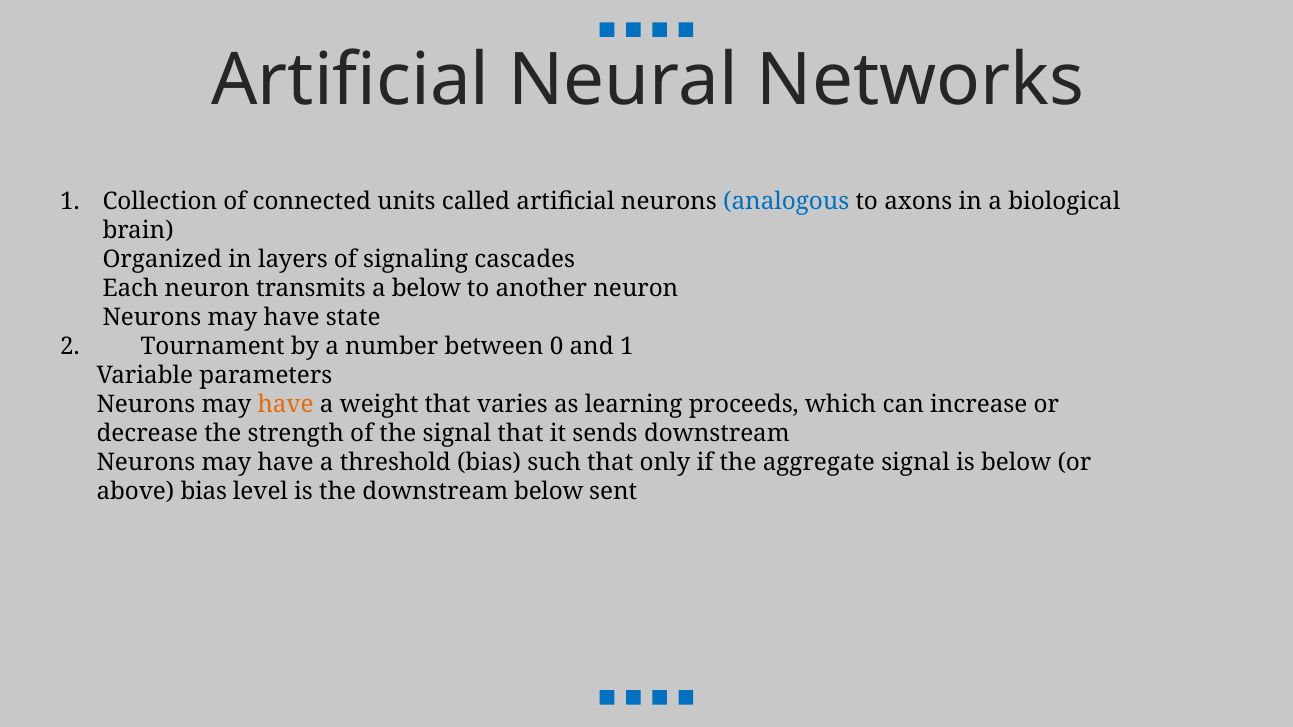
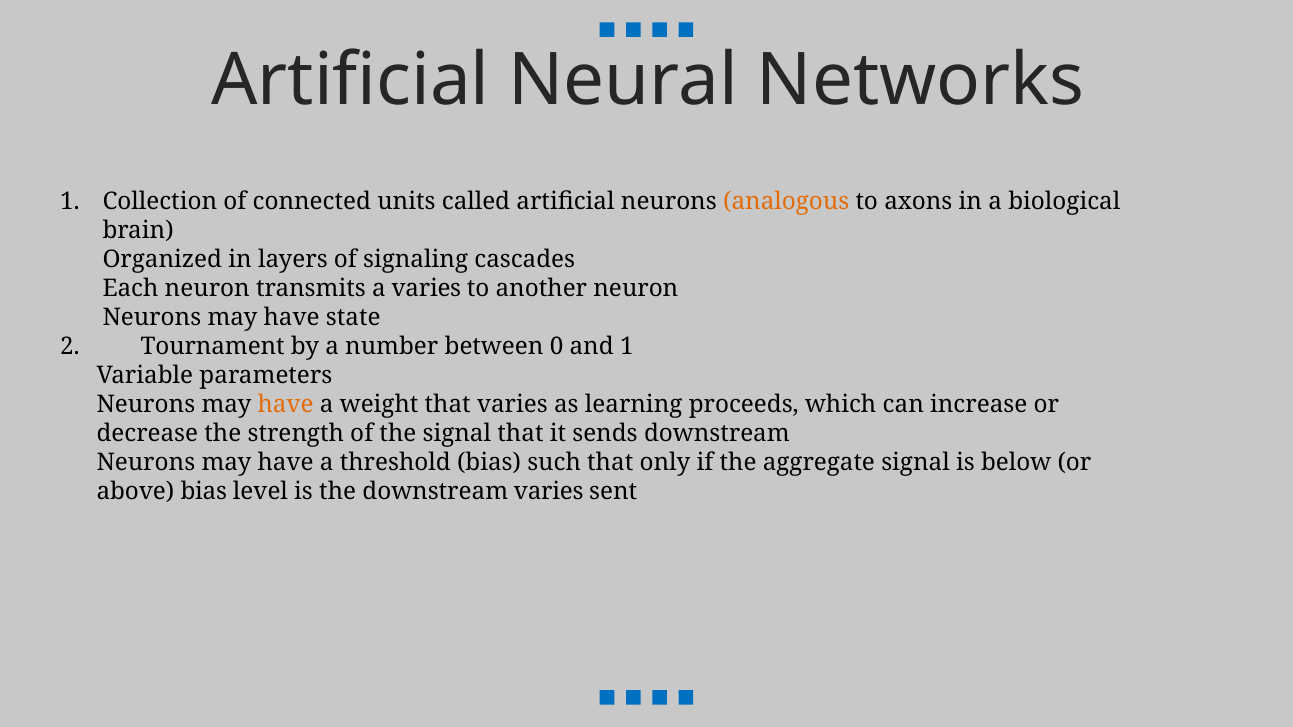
analogous colour: blue -> orange
a below: below -> varies
downstream below: below -> varies
